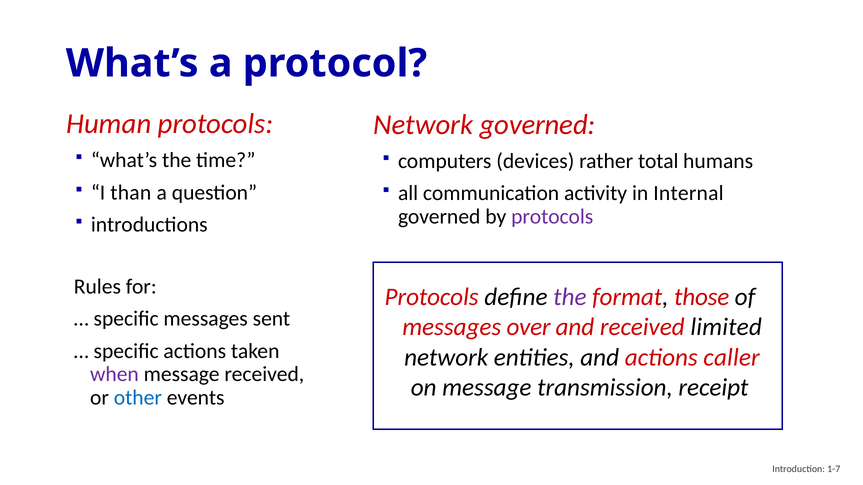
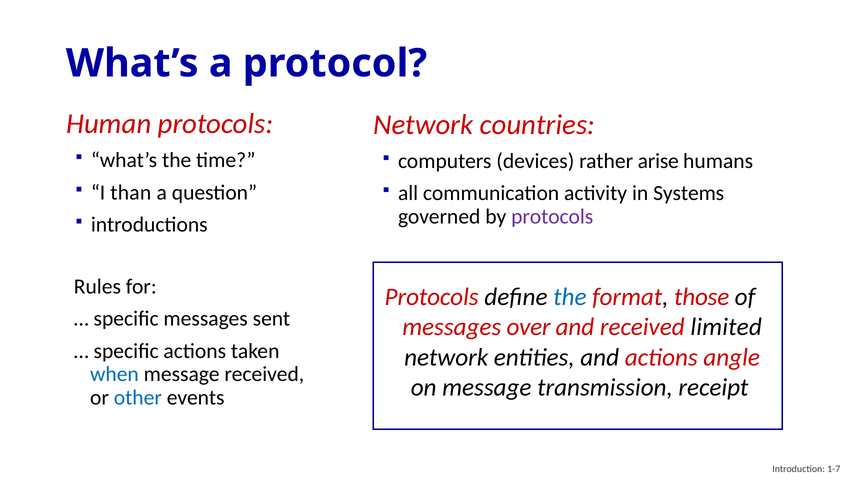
Network governed: governed -> countries
total: total -> arise
Internal: Internal -> Systems
the at (570, 297) colour: purple -> blue
caller: caller -> angle
when colour: purple -> blue
